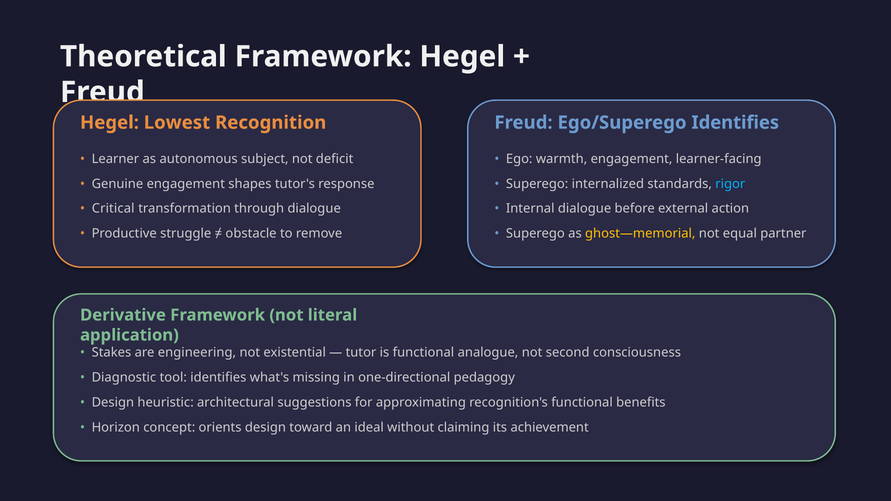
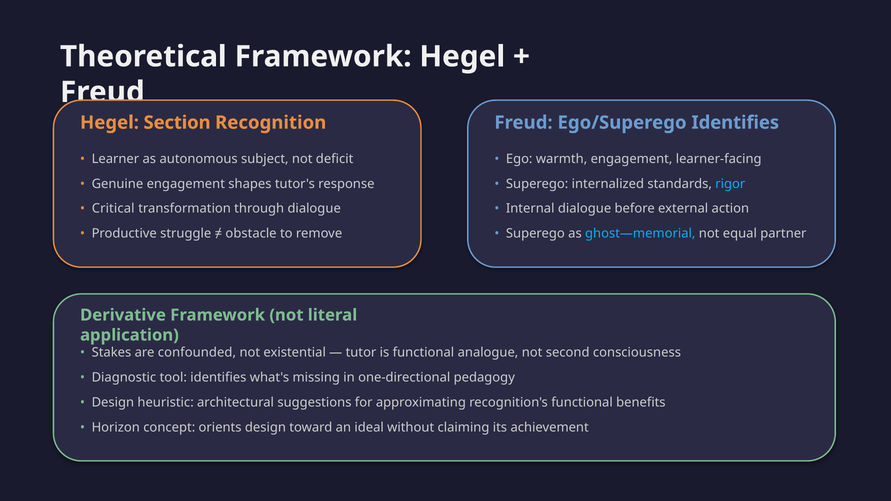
Lowest: Lowest -> Section
ghost—memorial colour: yellow -> light blue
engineering: engineering -> confounded
